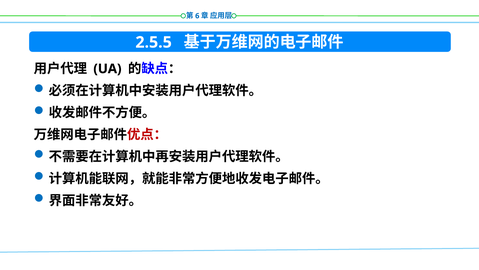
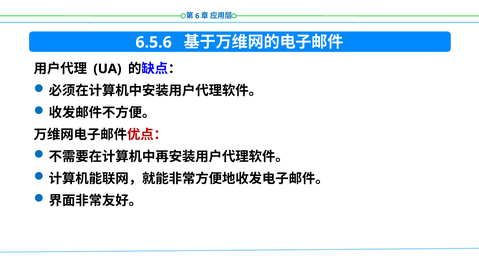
2.5.5: 2.5.5 -> 6.5.6
